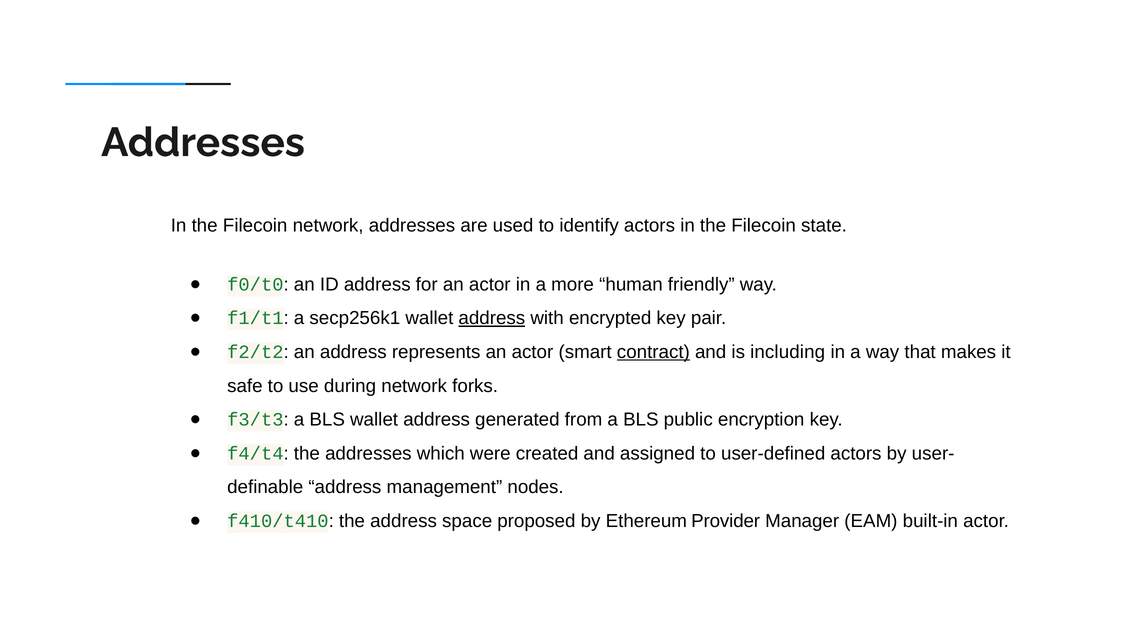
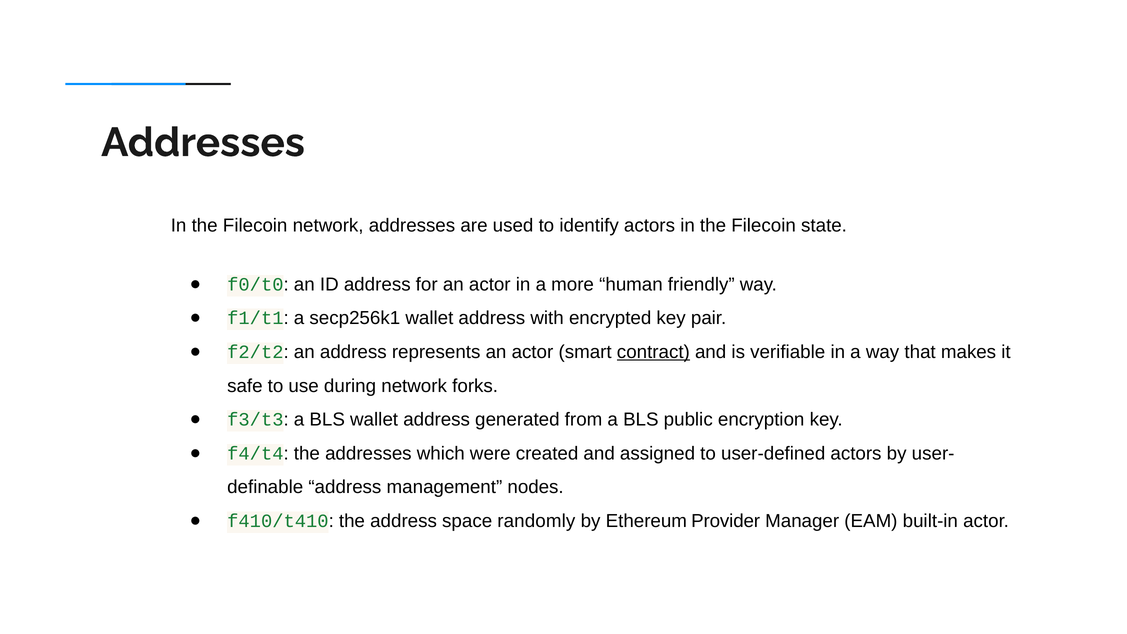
address at (492, 318) underline: present -> none
including: including -> verifiable
proposed: proposed -> randomly
